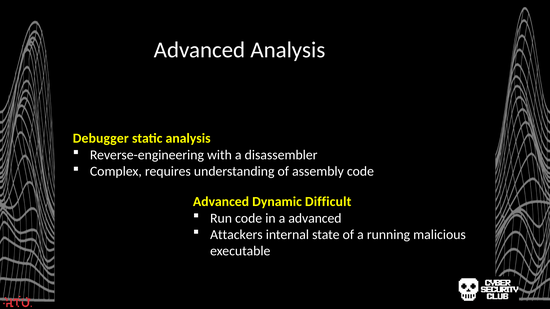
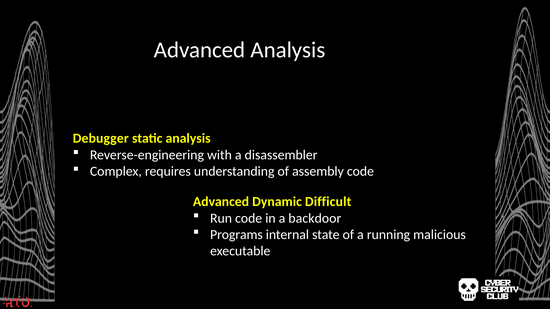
a advanced: advanced -> backdoor
Attackers: Attackers -> Programs
